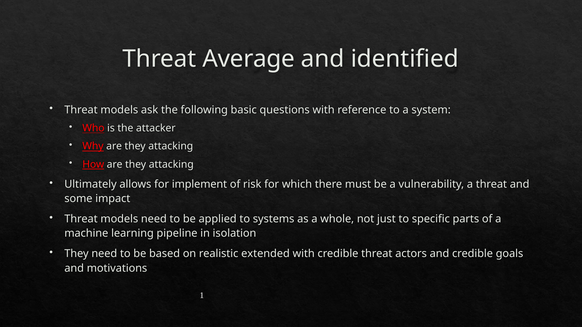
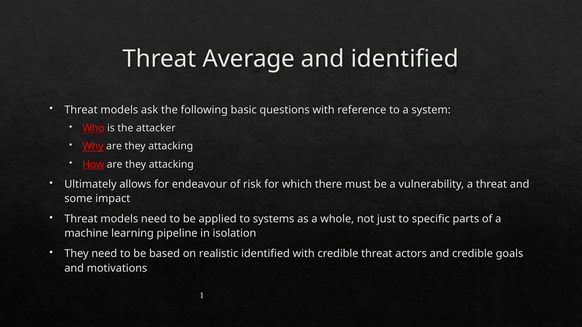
implement: implement -> endeavour
realistic extended: extended -> identified
